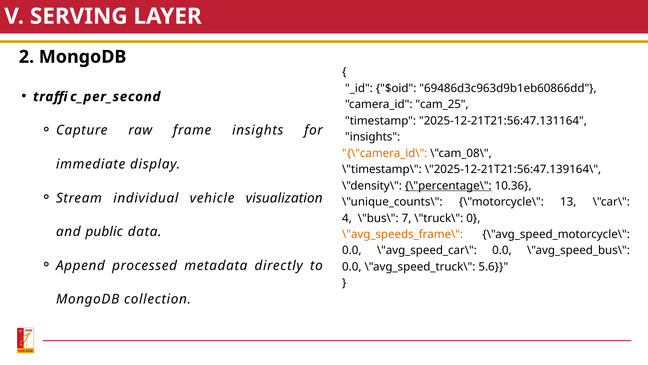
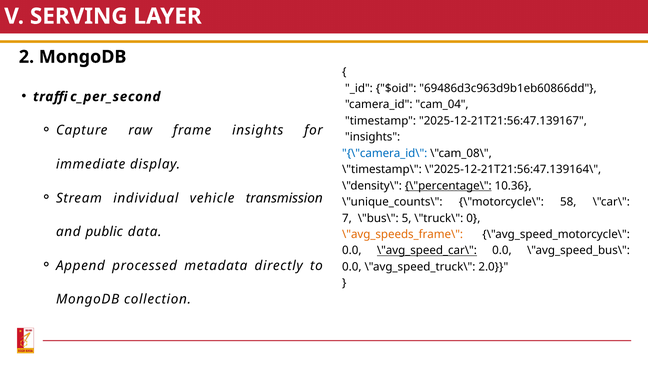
cam_25: cam_25 -> cam_04
2025-12-21T21:56:47.131164: 2025-12-21T21:56:47.131164 -> 2025-12-21T21:56:47.139167
\"camera_id\ colour: orange -> blue
visualization: visualization -> transmission
13: 13 -> 58
4: 4 -> 7
7: 7 -> 5
\"avg_speed_car\ underline: none -> present
5.6: 5.6 -> 2.0
